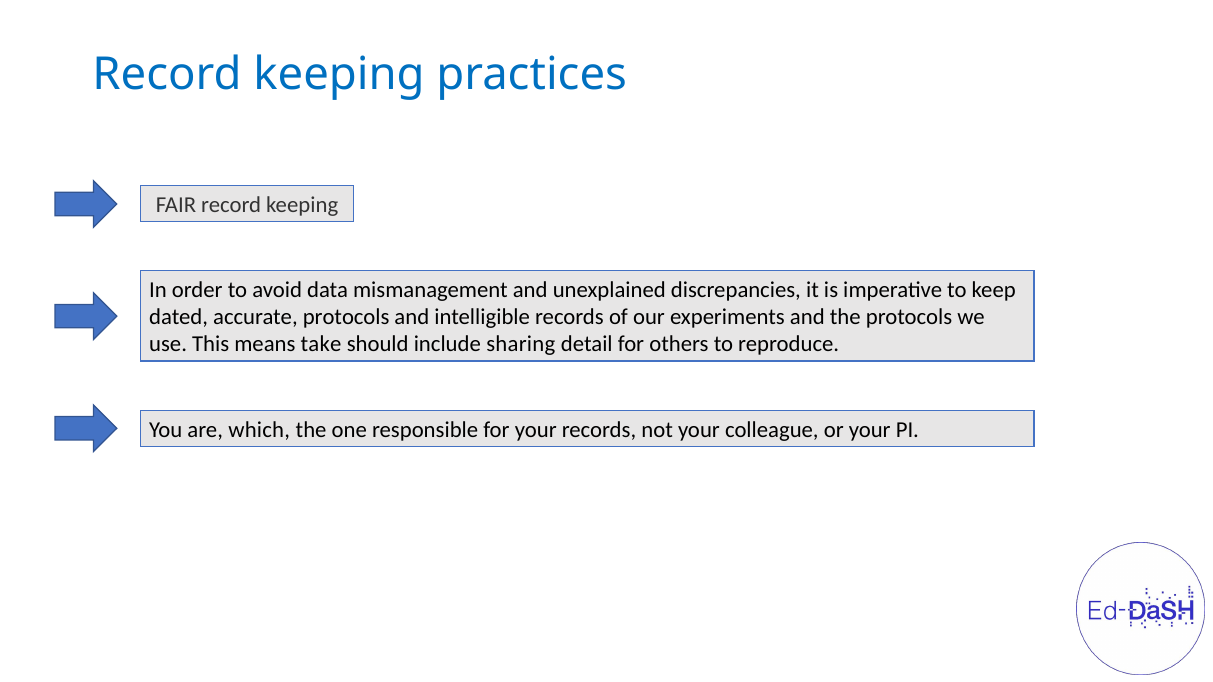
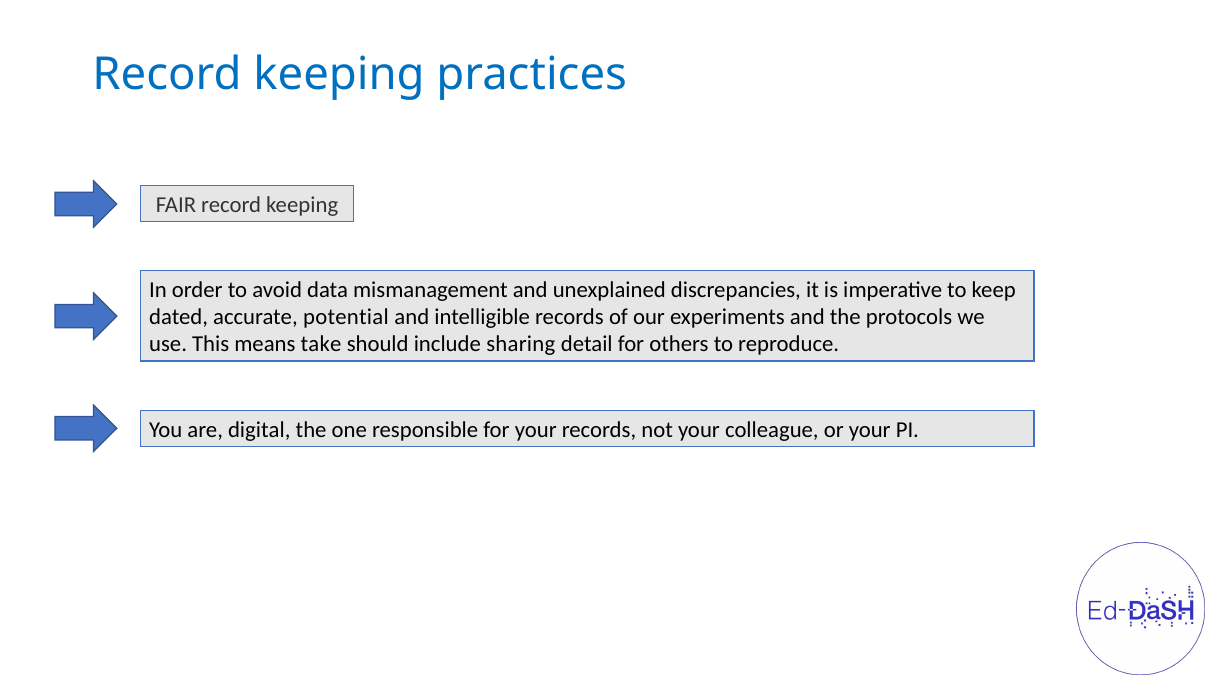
accurate protocols: protocols -> potential
which: which -> digital
